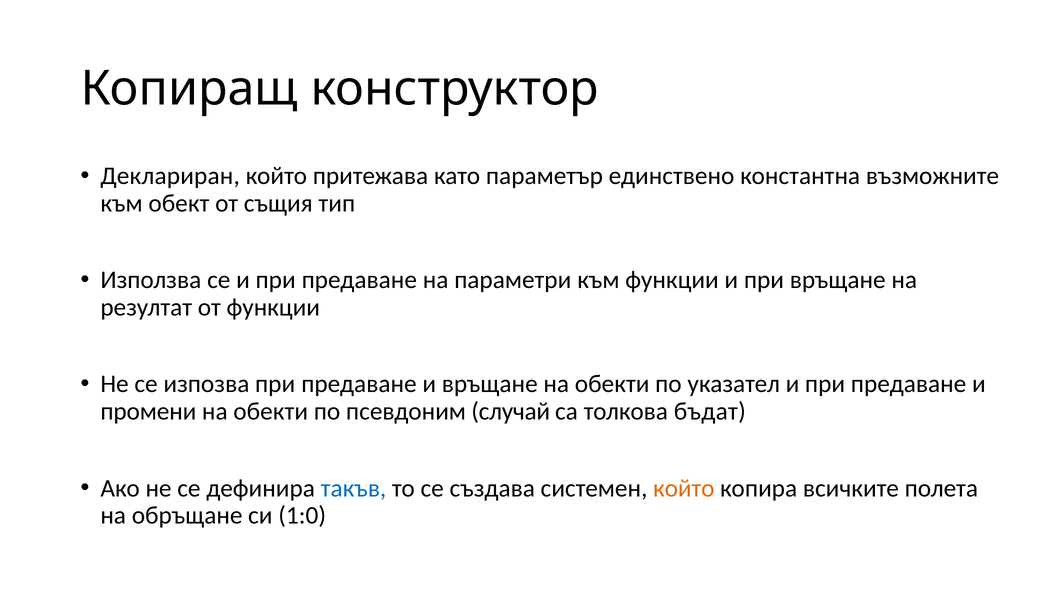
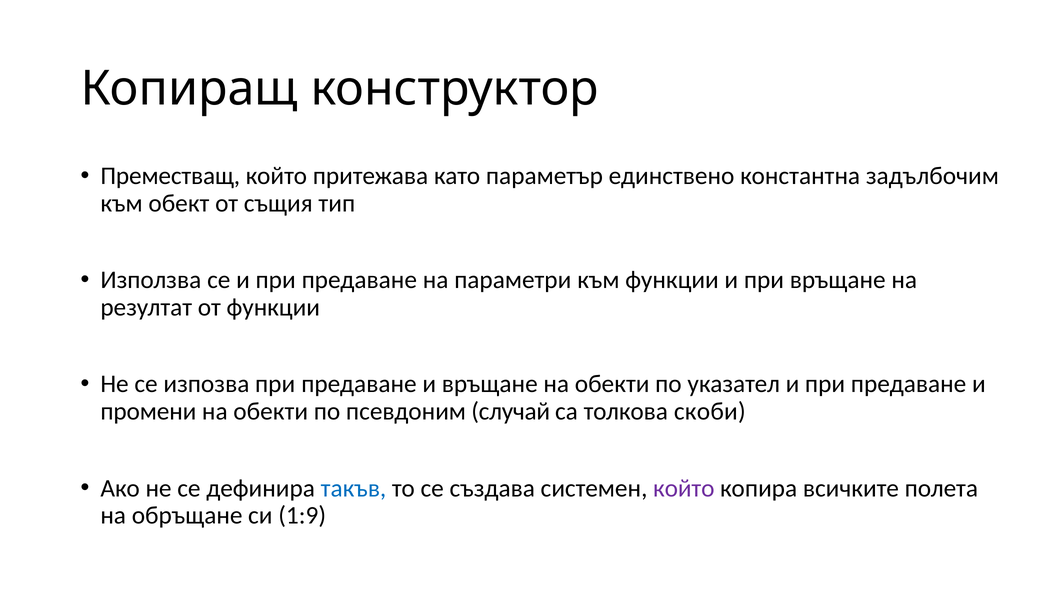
Деклариран: Деклариран -> Преместващ
възможните: възможните -> задълбочим
бъдат: бъдат -> скоби
който at (684, 488) colour: orange -> purple
1:0: 1:0 -> 1:9
